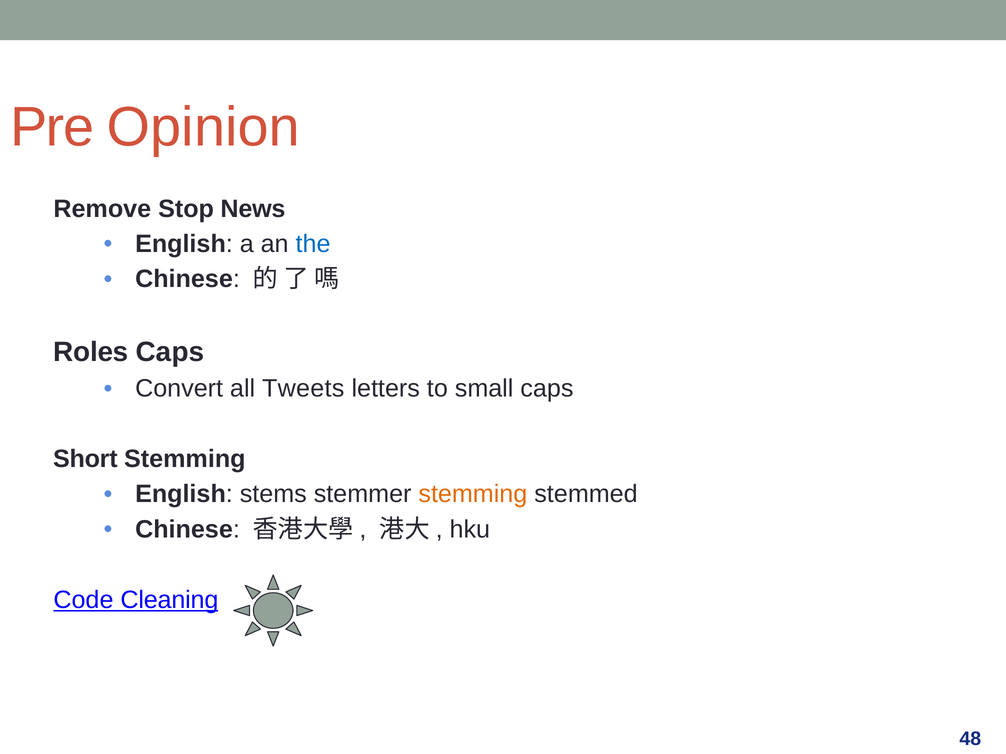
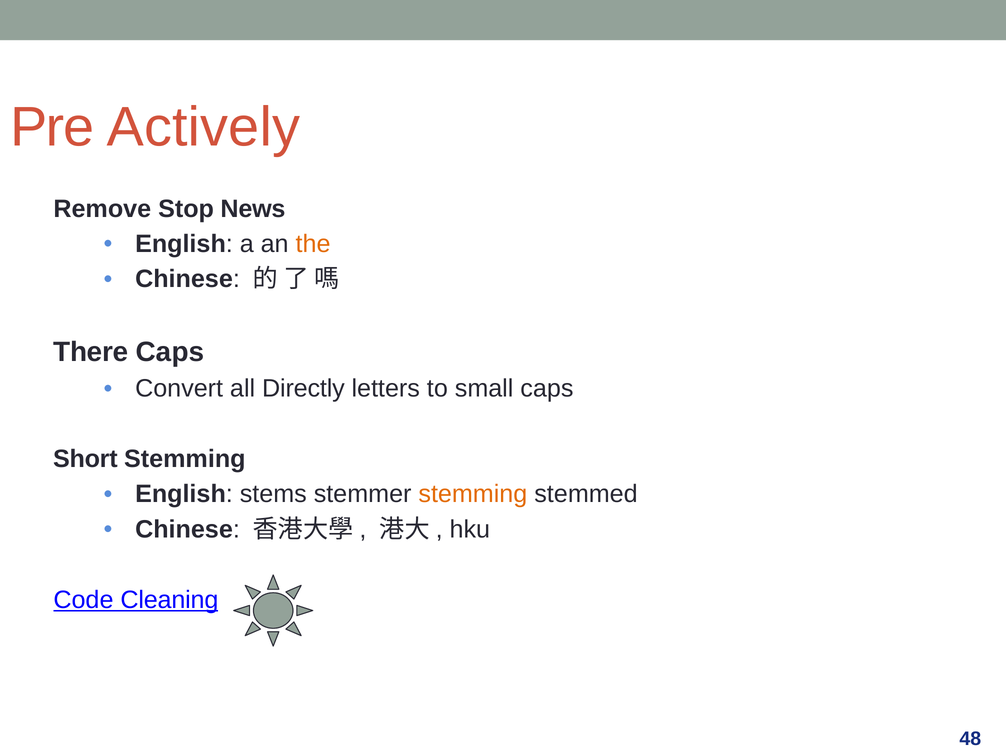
Opinion: Opinion -> Actively
the colour: blue -> orange
Roles: Roles -> There
Tweets: Tweets -> Directly
